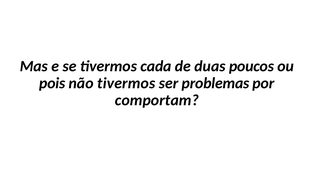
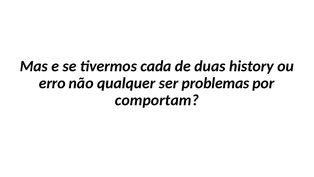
poucos: poucos -> history
pois: pois -> erro
não tivermos: tivermos -> qualquer
